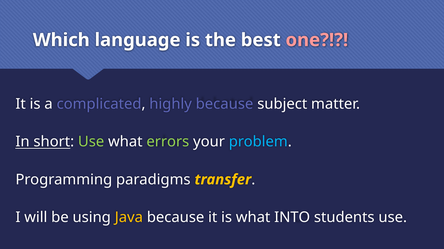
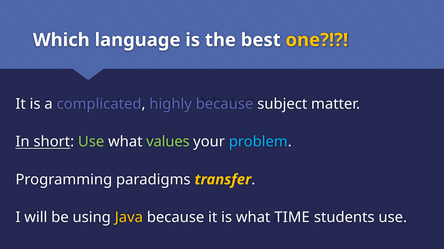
one colour: pink -> yellow
errors: errors -> values
INTO: INTO -> TIME
